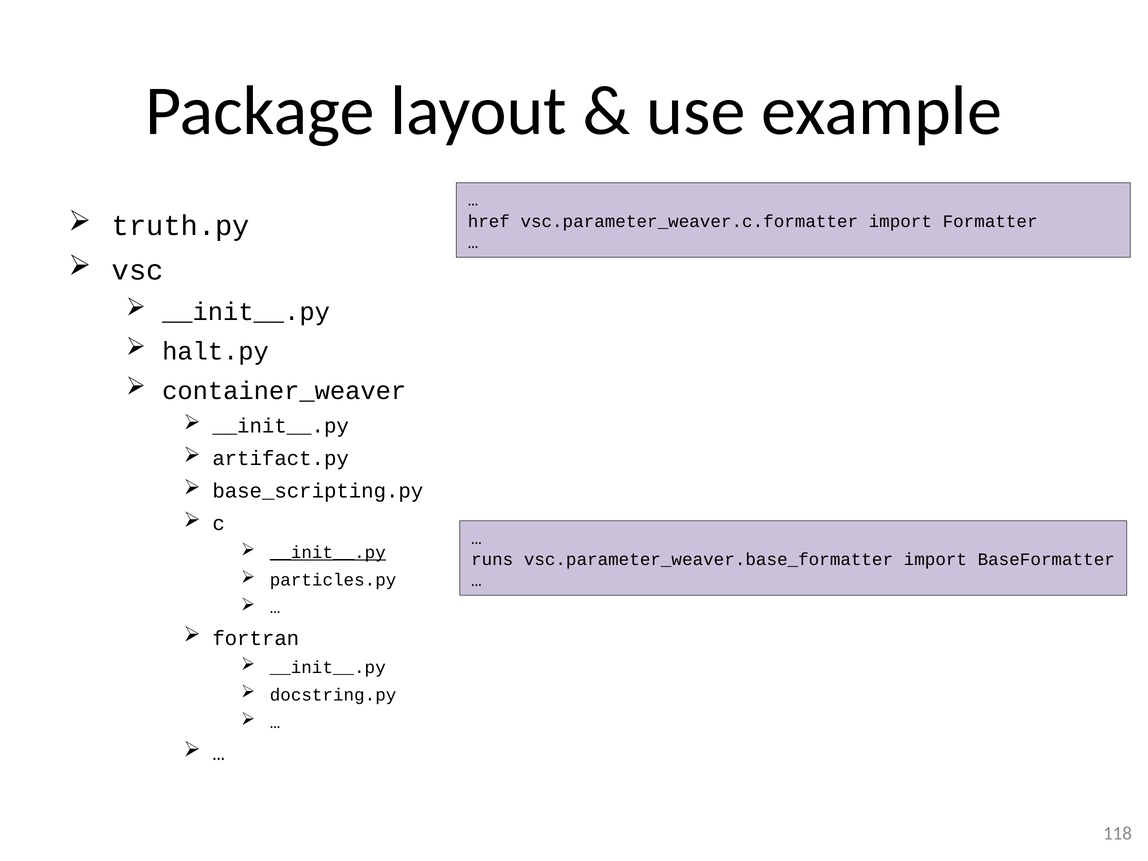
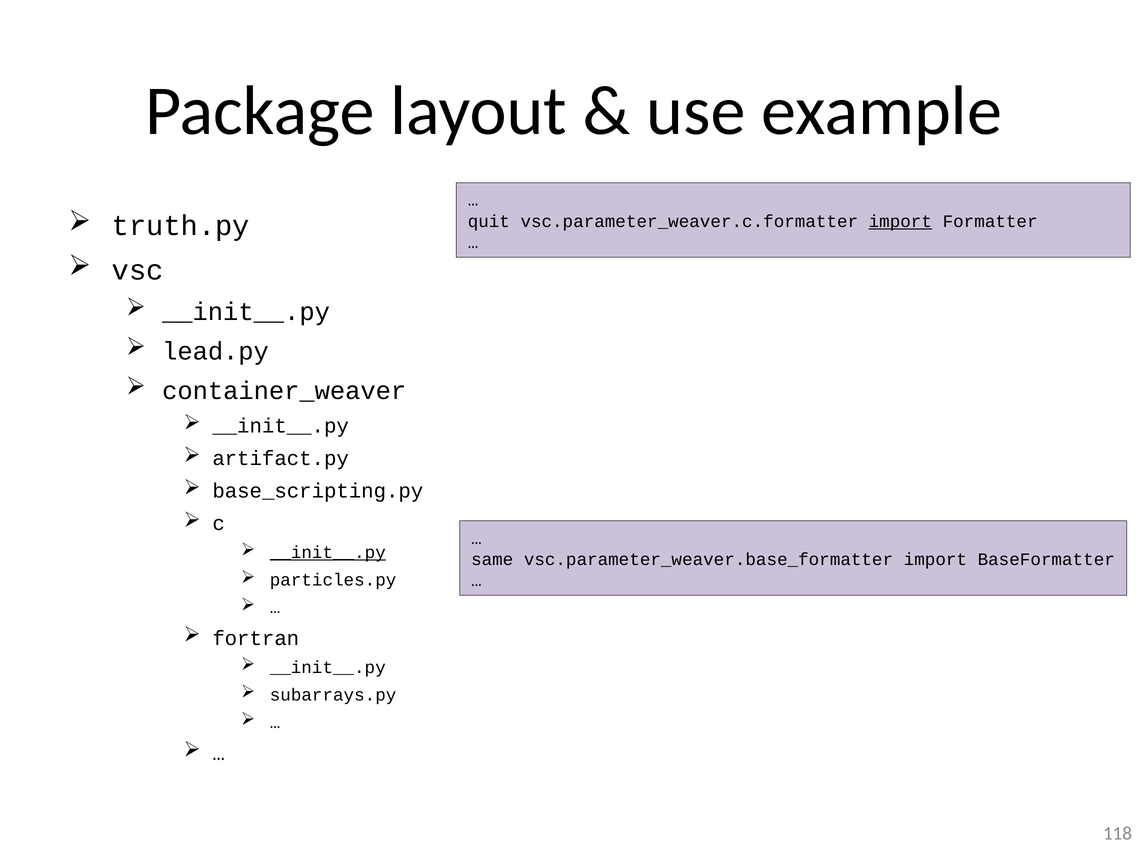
href: href -> quit
import at (900, 221) underline: none -> present
halt.py: halt.py -> lead.py
runs: runs -> same
docstring.py: docstring.py -> subarrays.py
